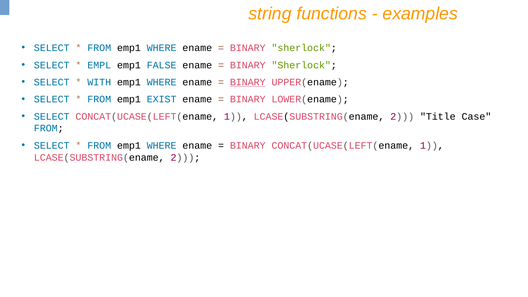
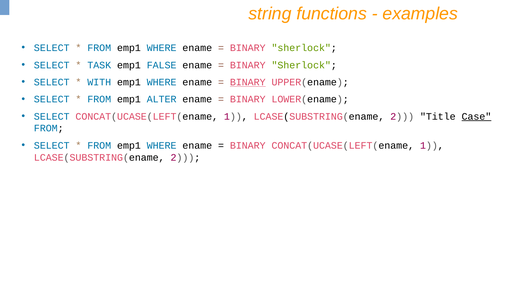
EMPL: EMPL -> TASK
EXIST: EXIST -> ALTER
Case underline: none -> present
